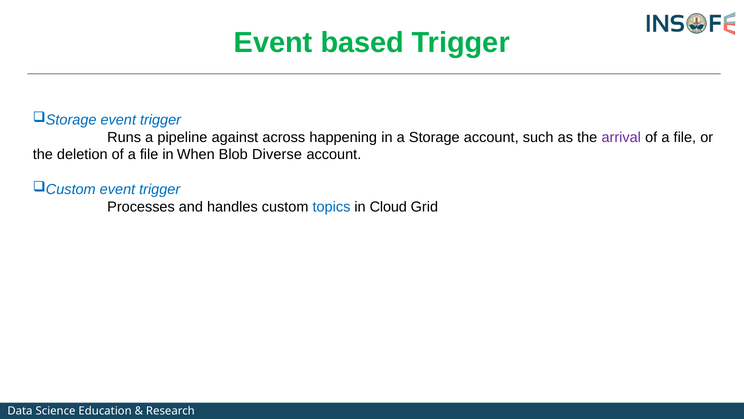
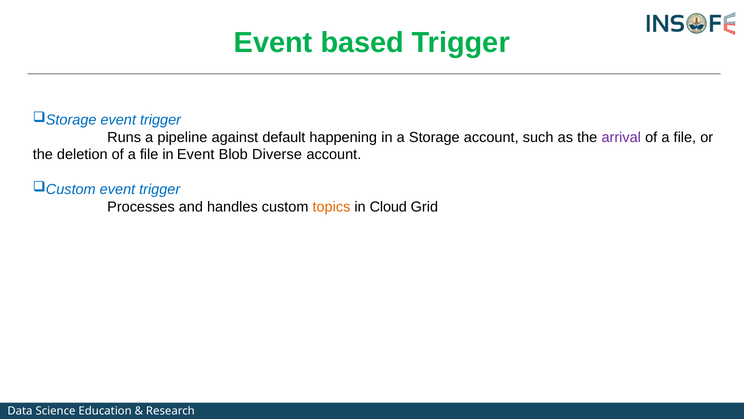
across: across -> default
in When: When -> Event
topics colour: blue -> orange
